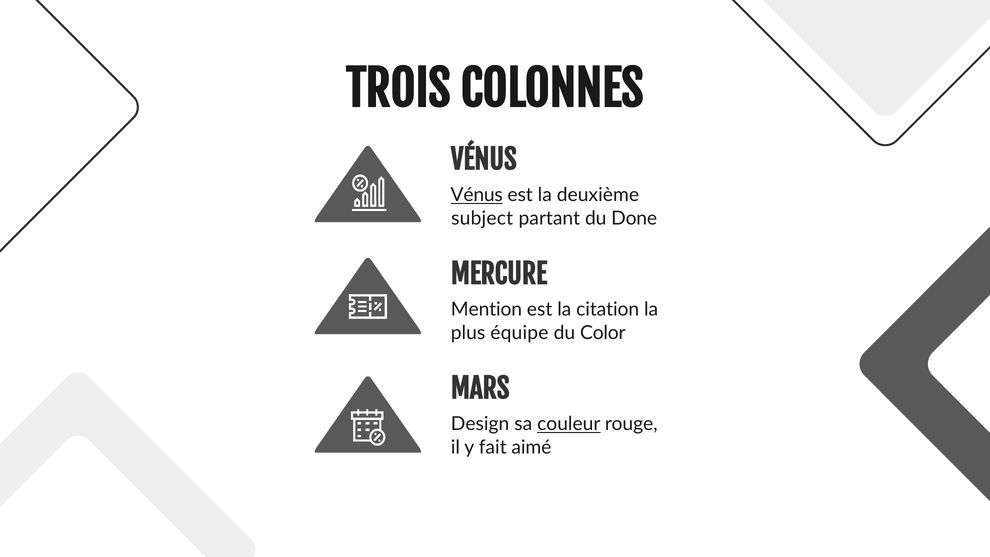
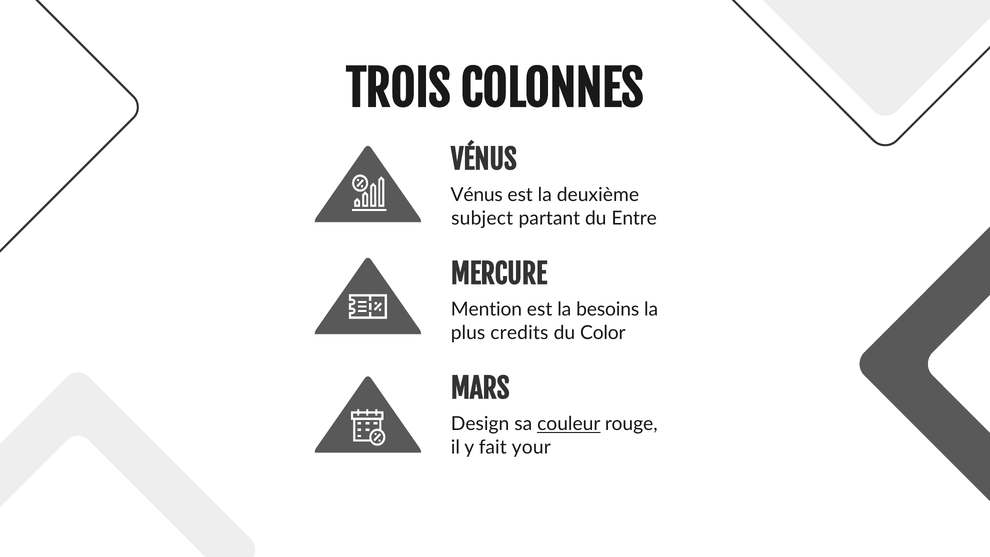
Vénus at (477, 195) underline: present -> none
Done: Done -> Entre
citation: citation -> besoins
équipe: équipe -> credits
aimé: aimé -> your
